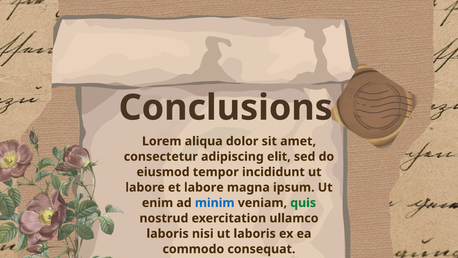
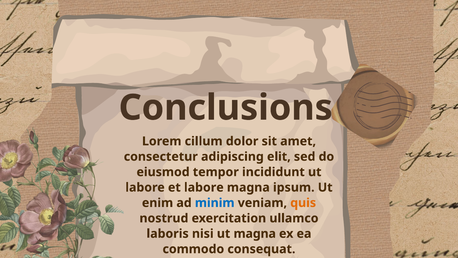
aliqua: aliqua -> cillum
quis colour: green -> orange
ut laboris: laboris -> magna
